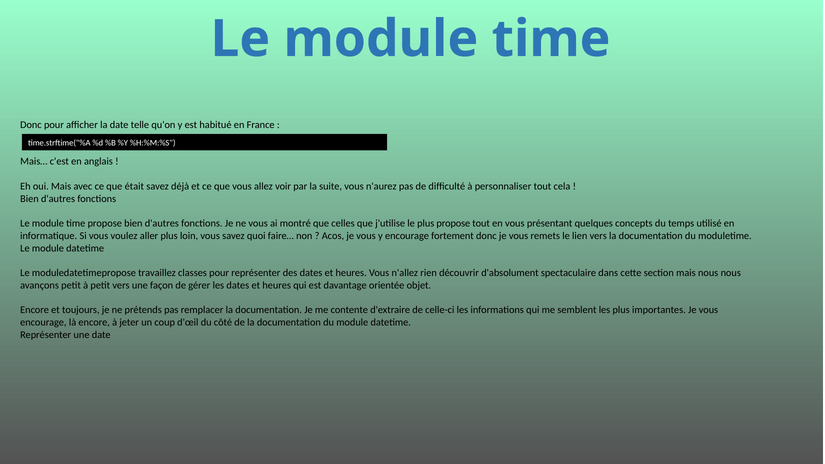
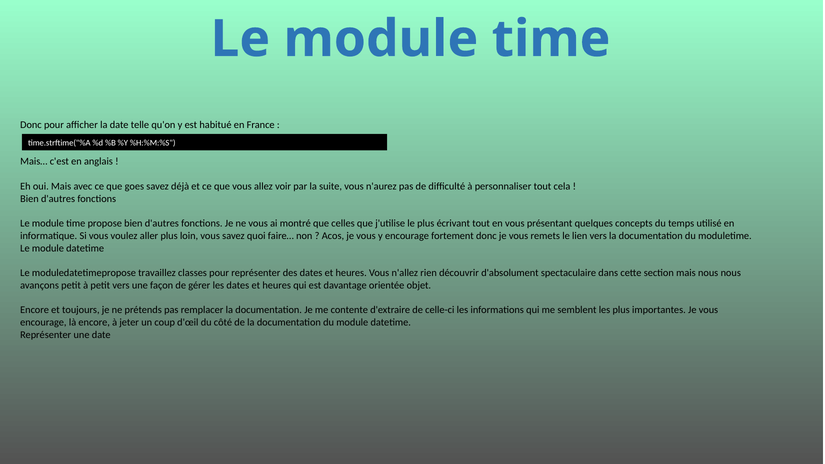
était: était -> goes
plus propose: propose -> écrivant
